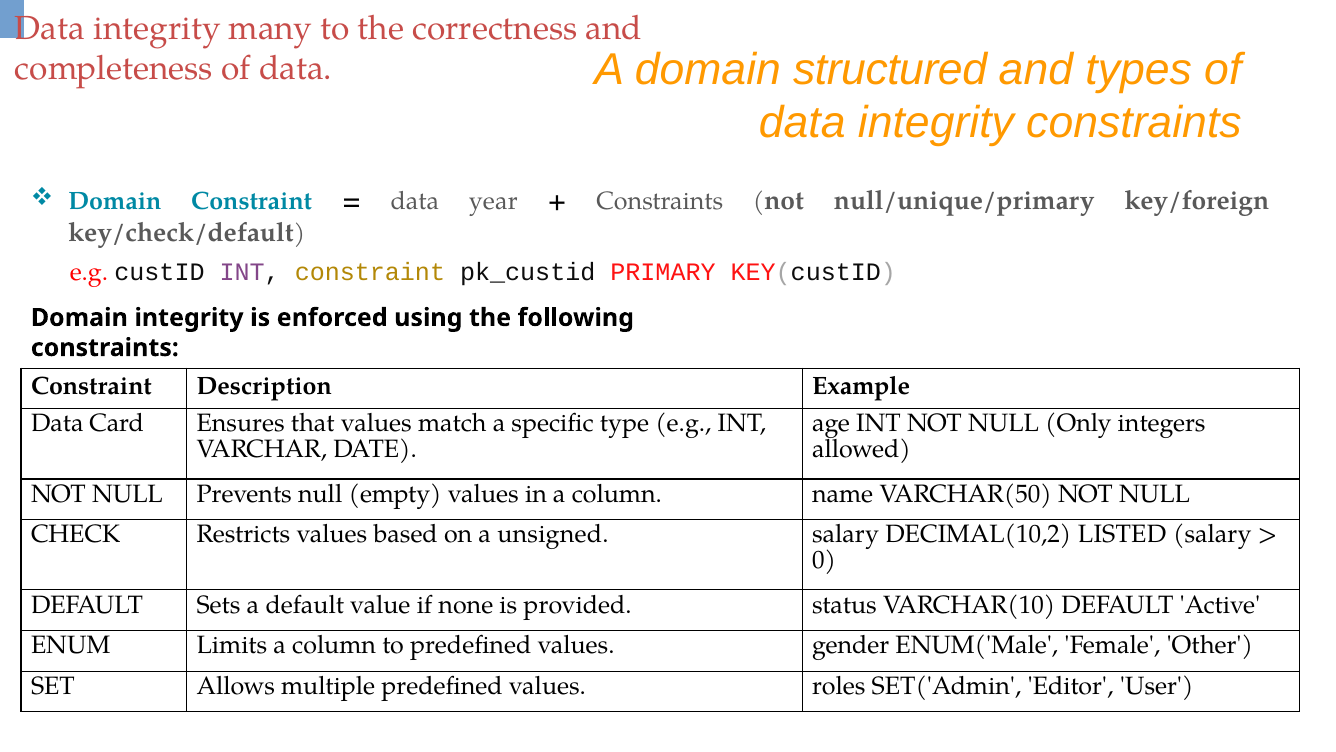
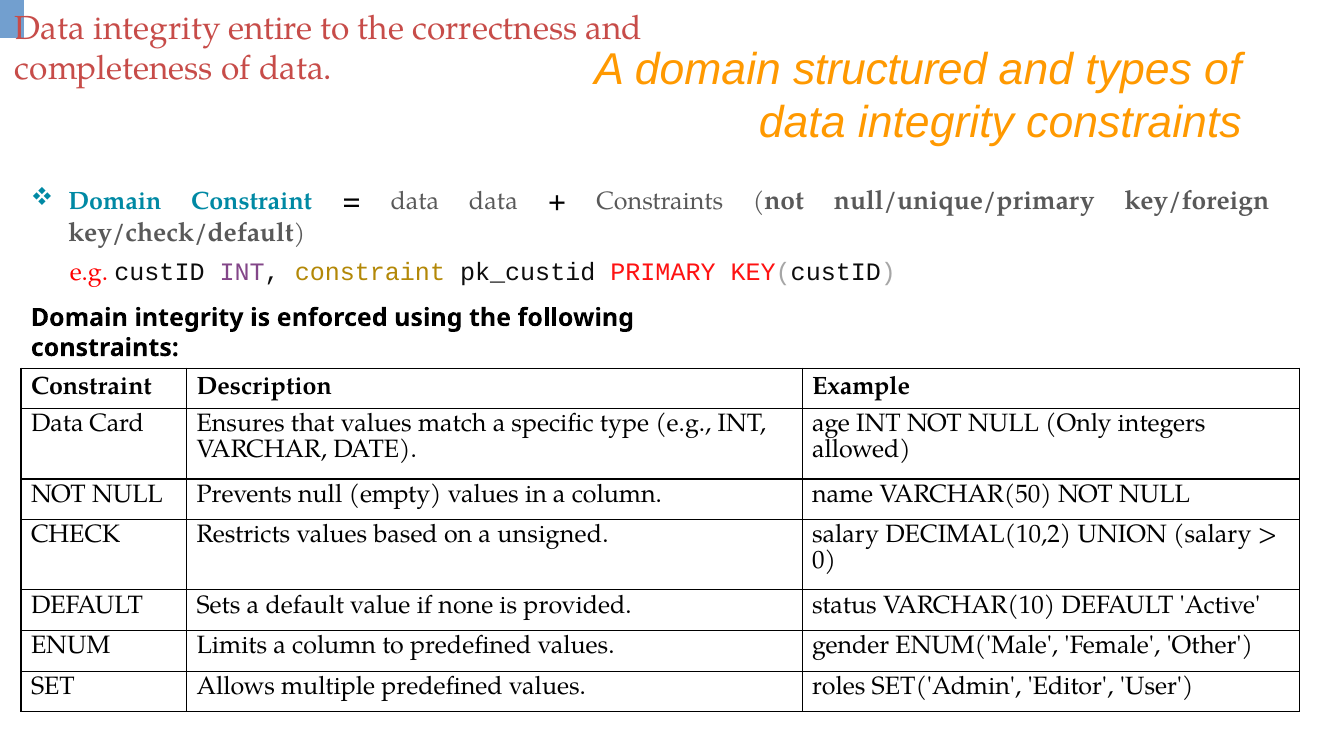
many: many -> entire
data year: year -> data
LISTED: LISTED -> UNION
